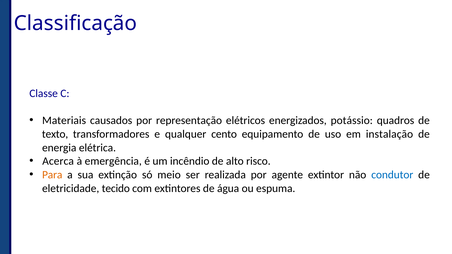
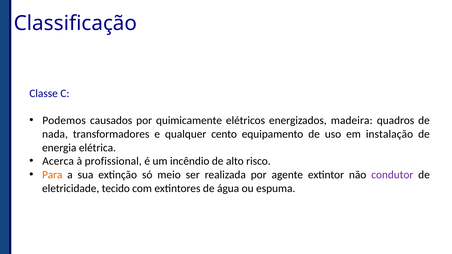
Materiais: Materiais -> Podemos
representação: representação -> quimicamente
potássio: potássio -> madeira
texto: texto -> nada
emergência: emergência -> profissional
condutor colour: blue -> purple
